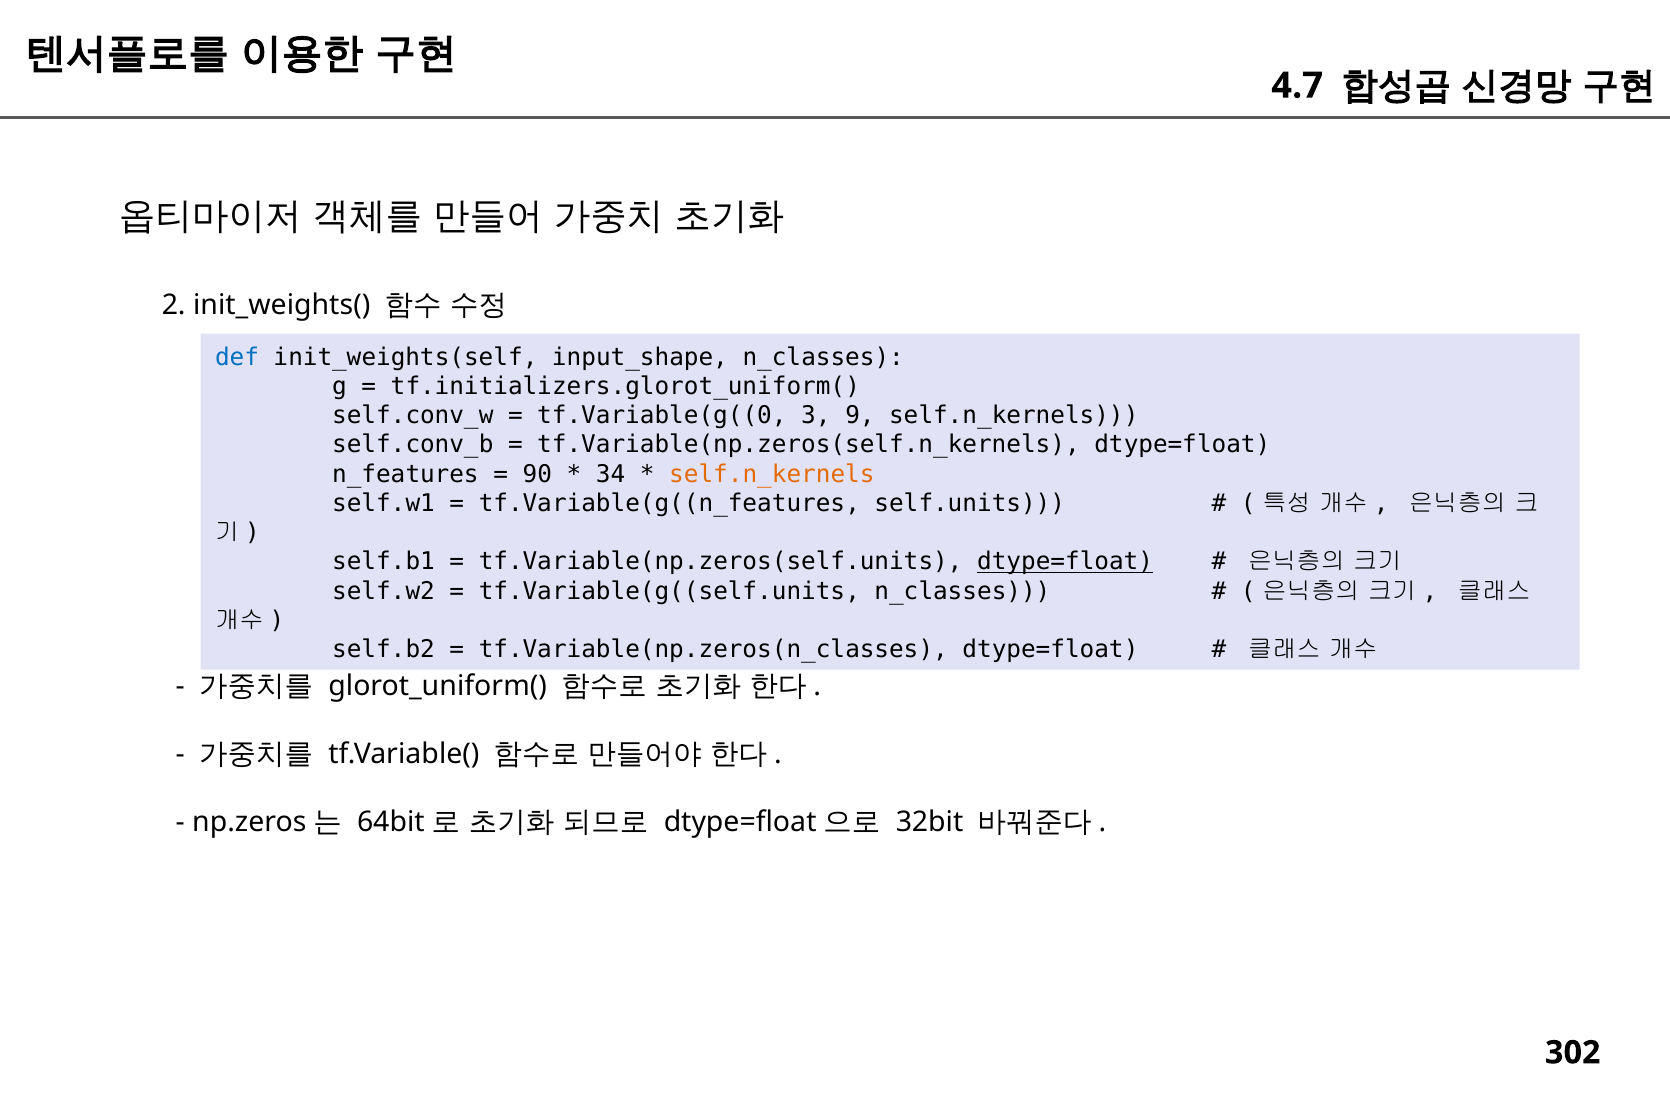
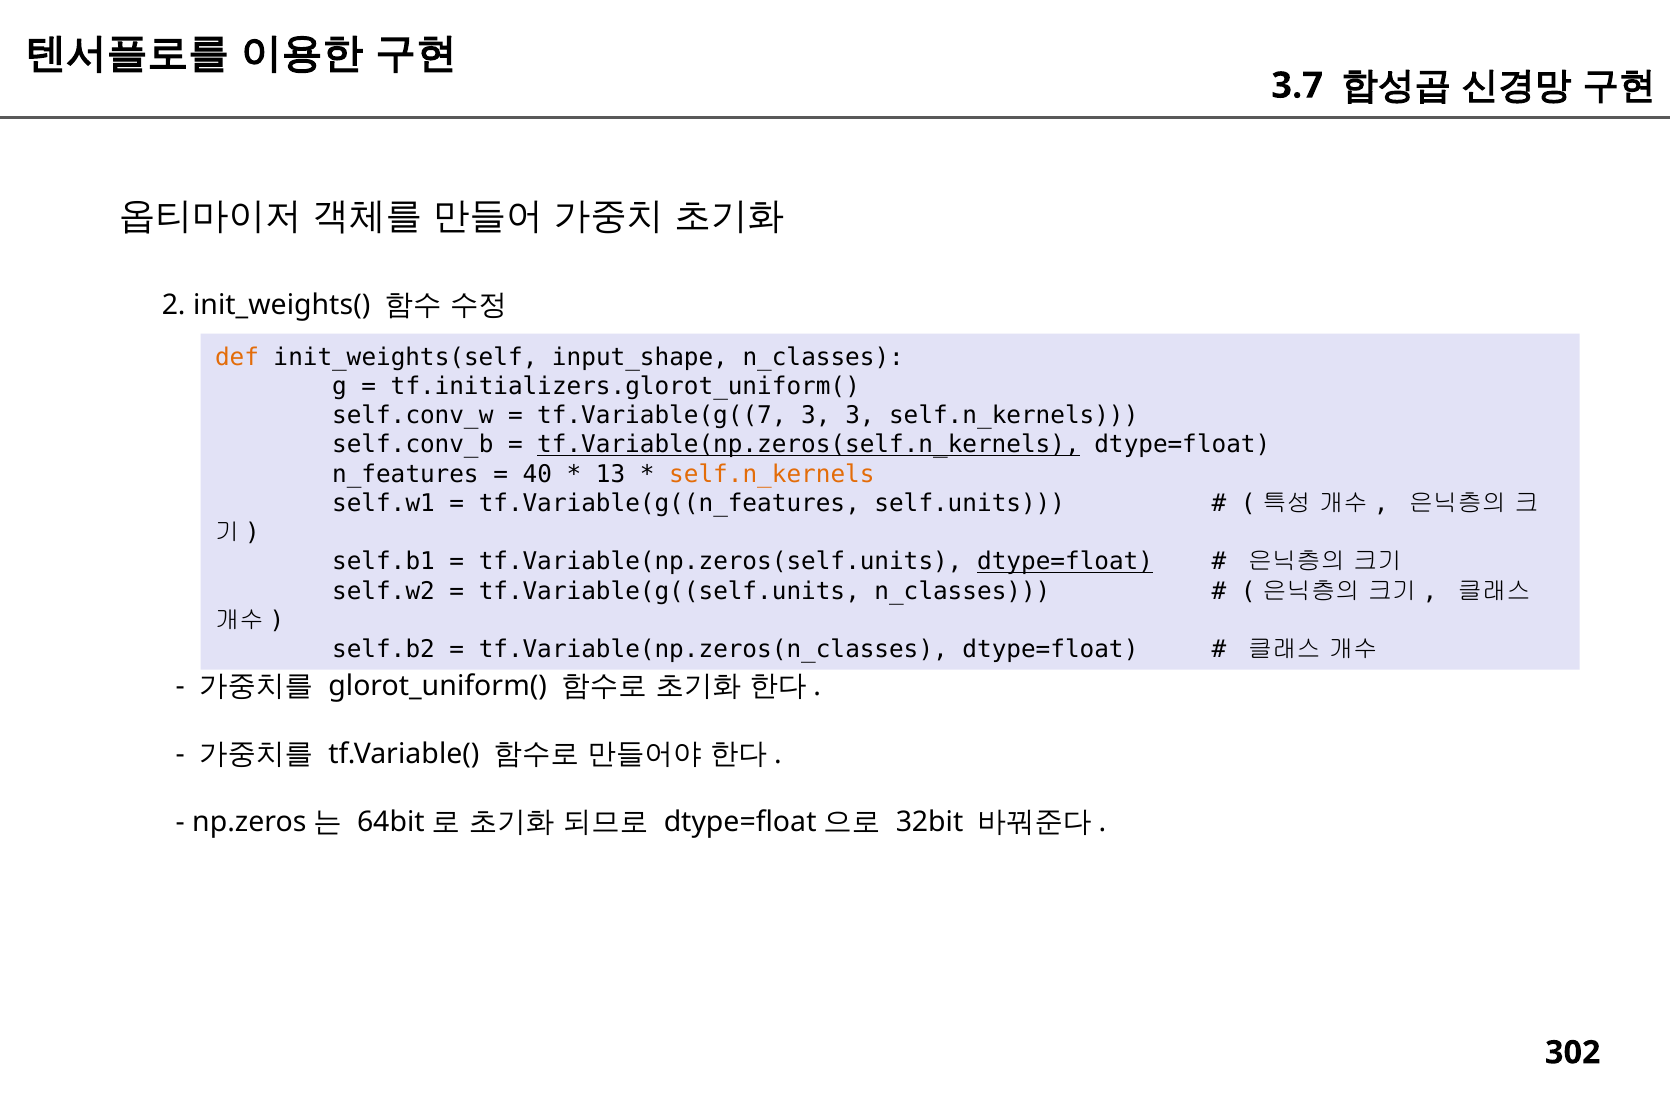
4.7: 4.7 -> 3.7
def colour: blue -> orange
tf.Variable(g((0: tf.Variable(g((0 -> tf.Variable(g((7
3 9: 9 -> 3
tf.Variable(np.zeros(self.n_kernels underline: none -> present
90: 90 -> 40
34: 34 -> 13
